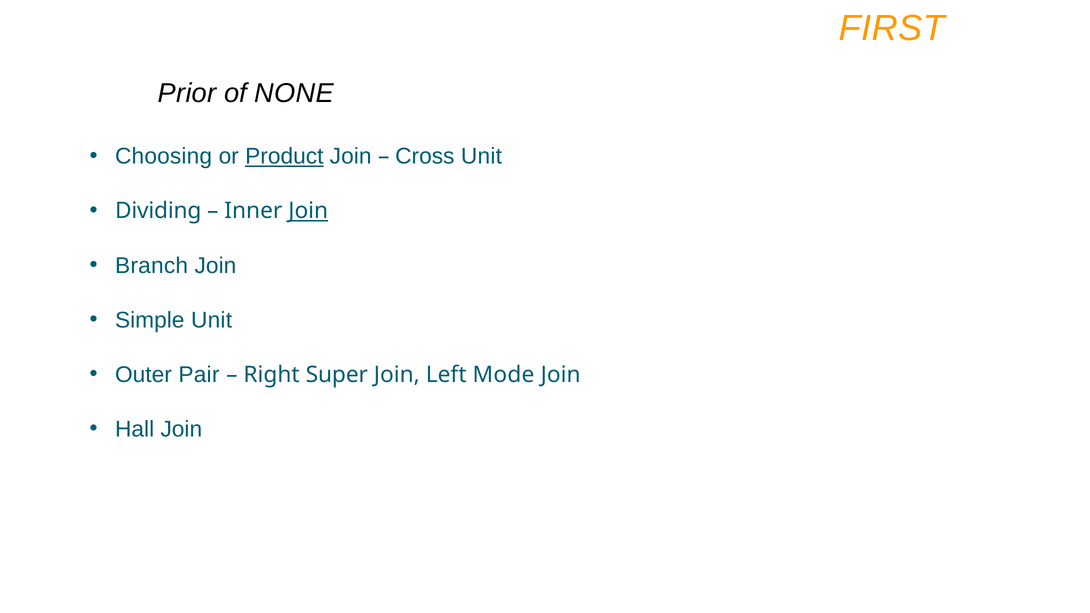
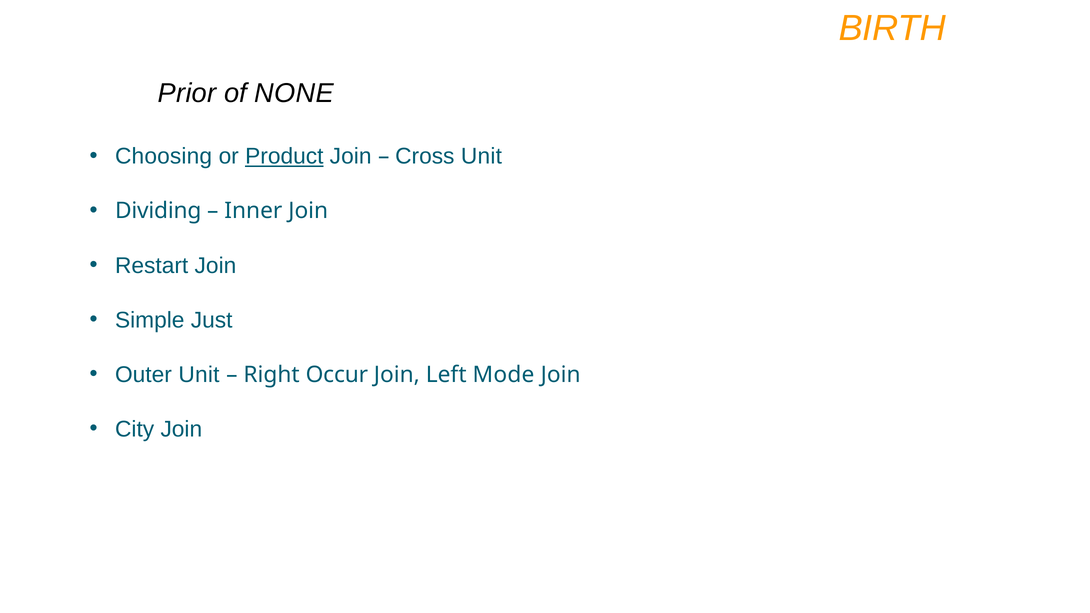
FIRST: FIRST -> BIRTH
Join at (308, 211) underline: present -> none
Branch: Branch -> Restart
Simple Unit: Unit -> Just
Outer Pair: Pair -> Unit
Super: Super -> Occur
Hall: Hall -> City
